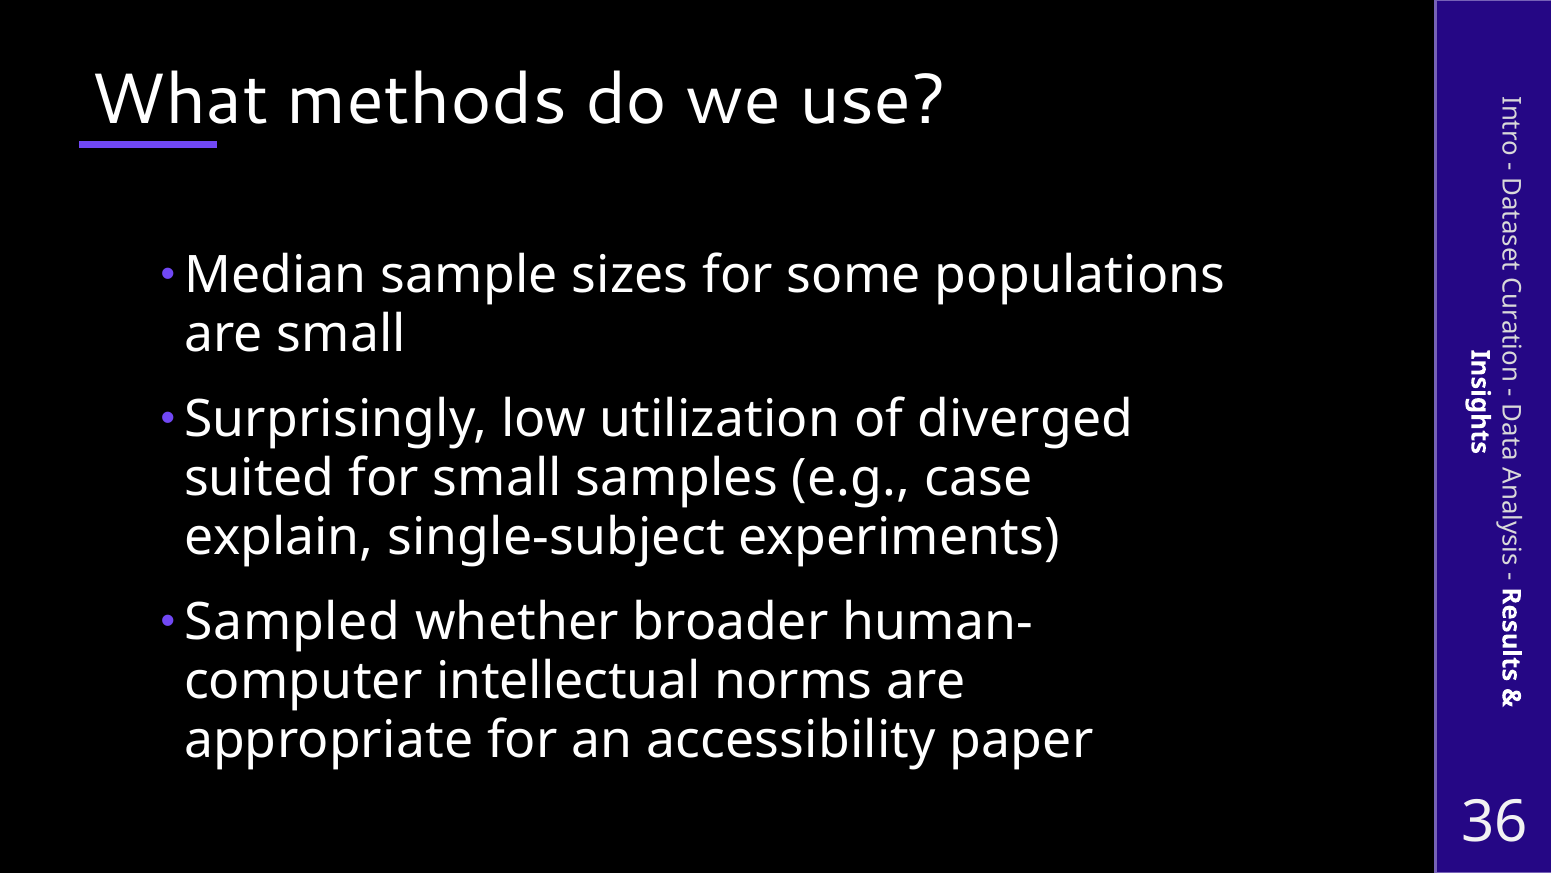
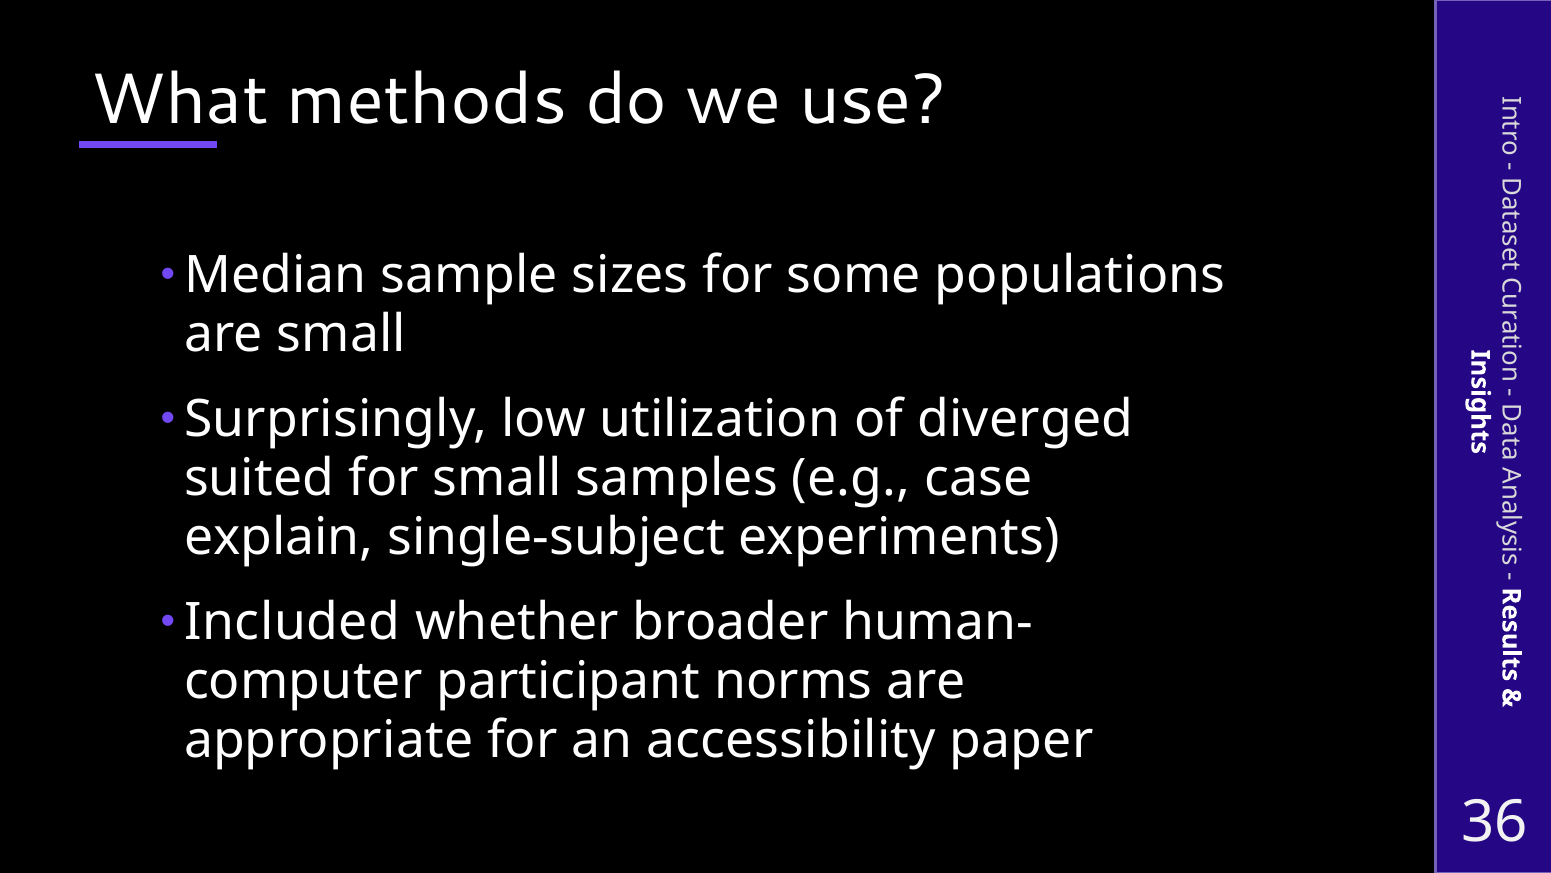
Sampled: Sampled -> Included
intellectual: intellectual -> participant
